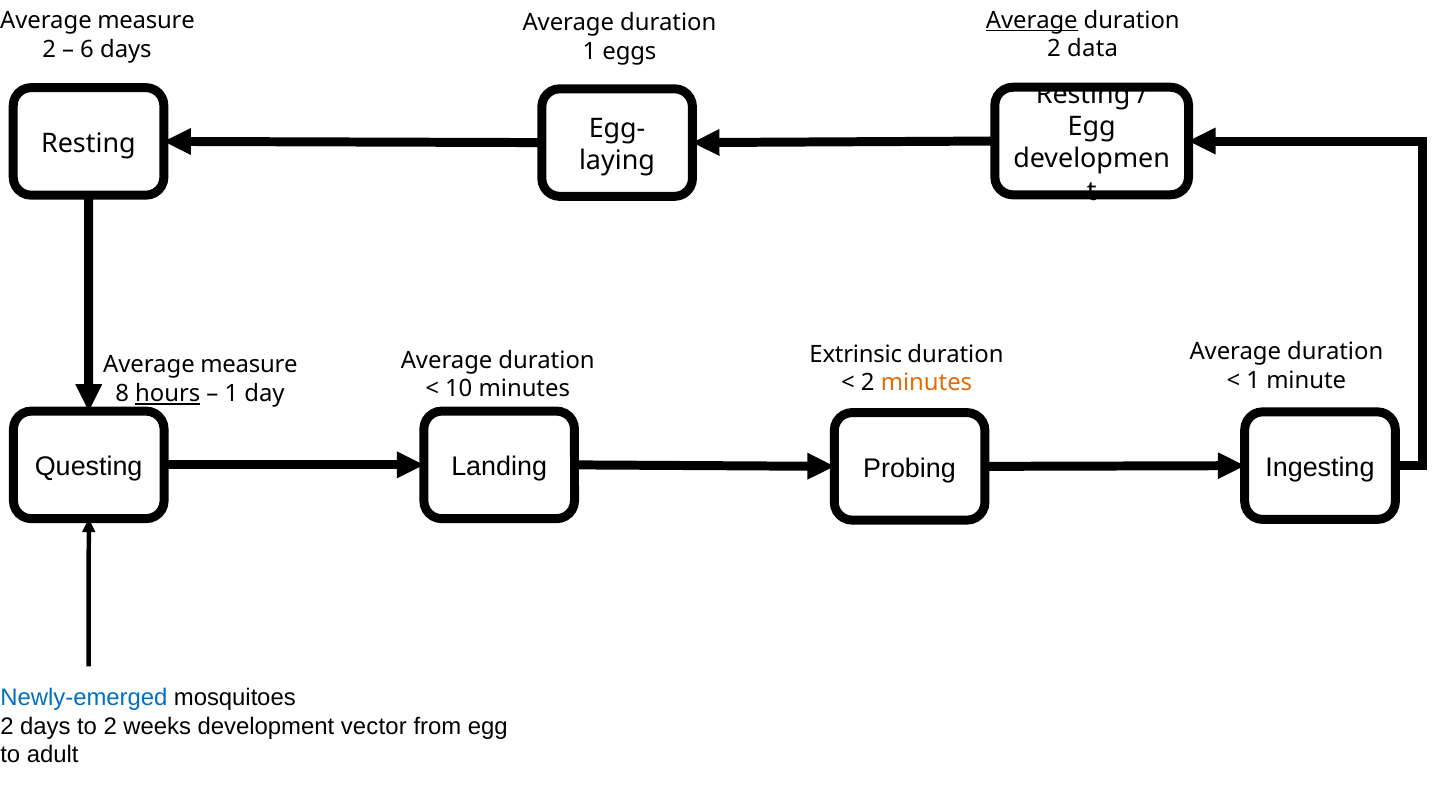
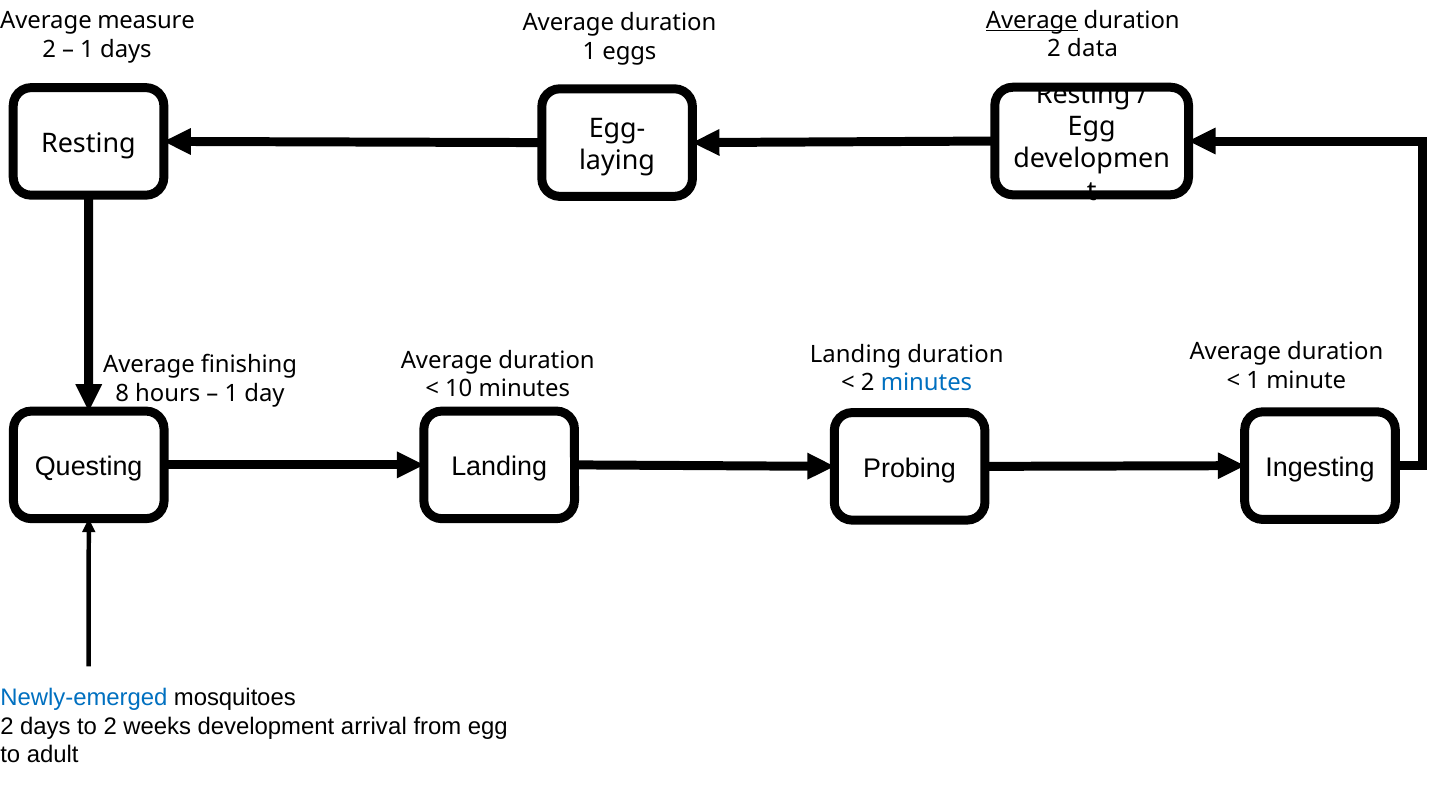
6 at (87, 49): 6 -> 1
Extrinsic at (856, 354): Extrinsic -> Landing
measure at (249, 365): measure -> finishing
minutes at (926, 383) colour: orange -> blue
hours underline: present -> none
vector: vector -> arrival
